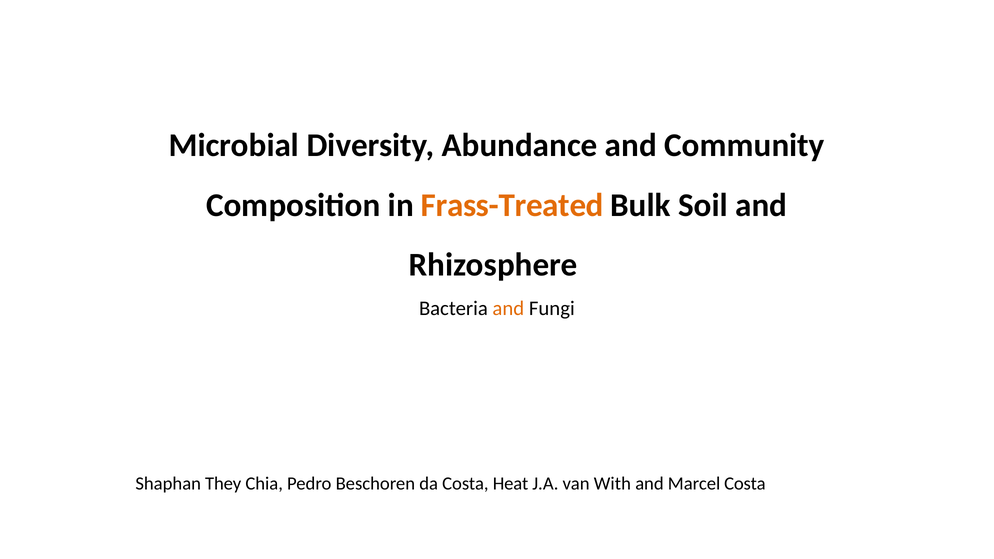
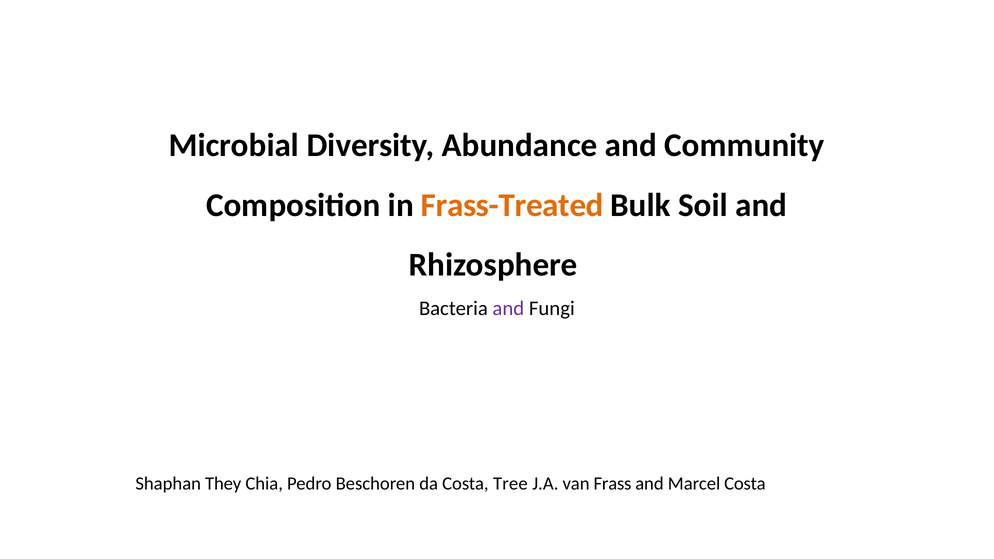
and at (508, 308) colour: orange -> purple
Heat: Heat -> Tree
With: With -> Frass
